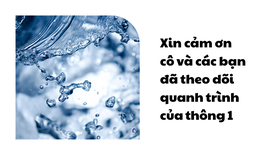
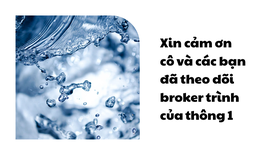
quanh: quanh -> broker
